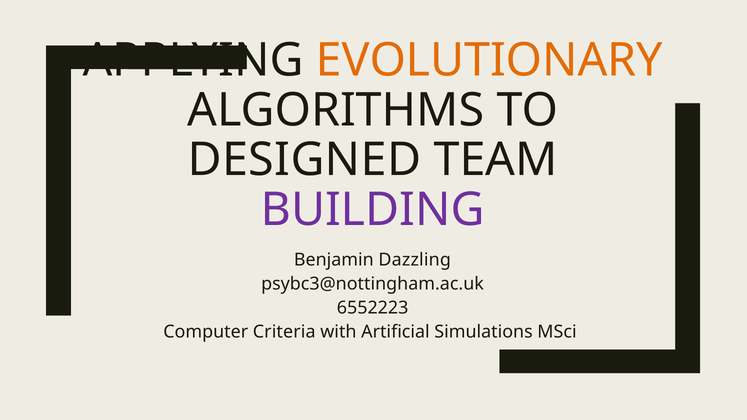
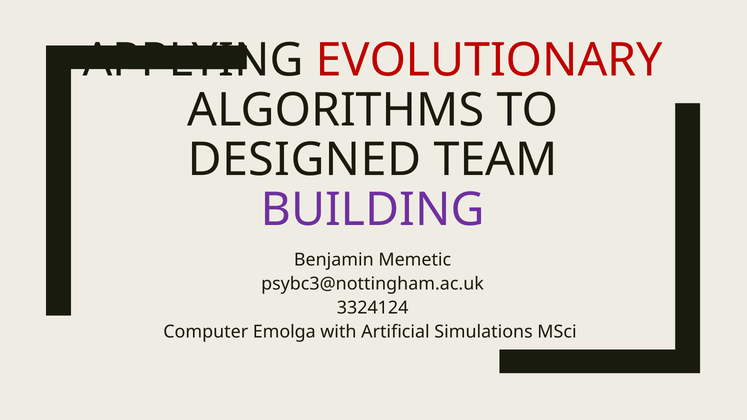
EVOLUTIONARY colour: orange -> red
Dazzling: Dazzling -> Memetic
6552223: 6552223 -> 3324124
Criteria: Criteria -> Emolga
